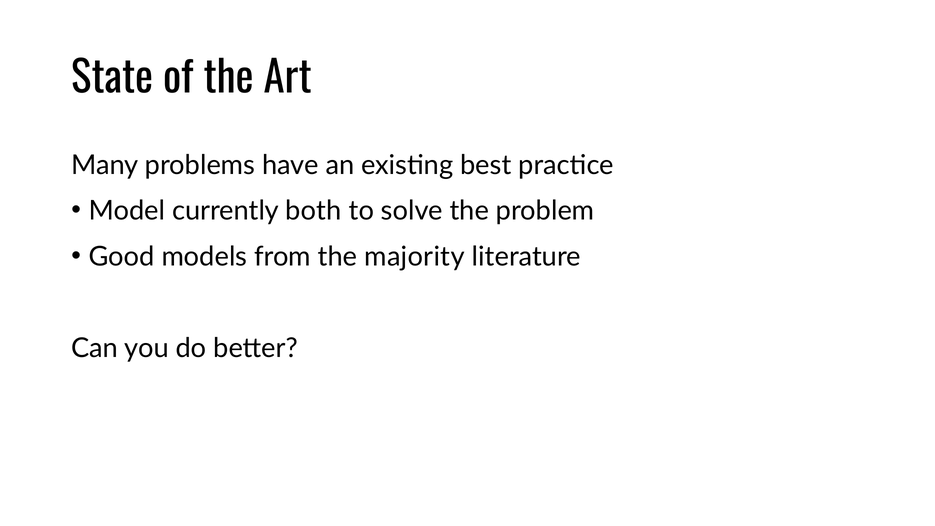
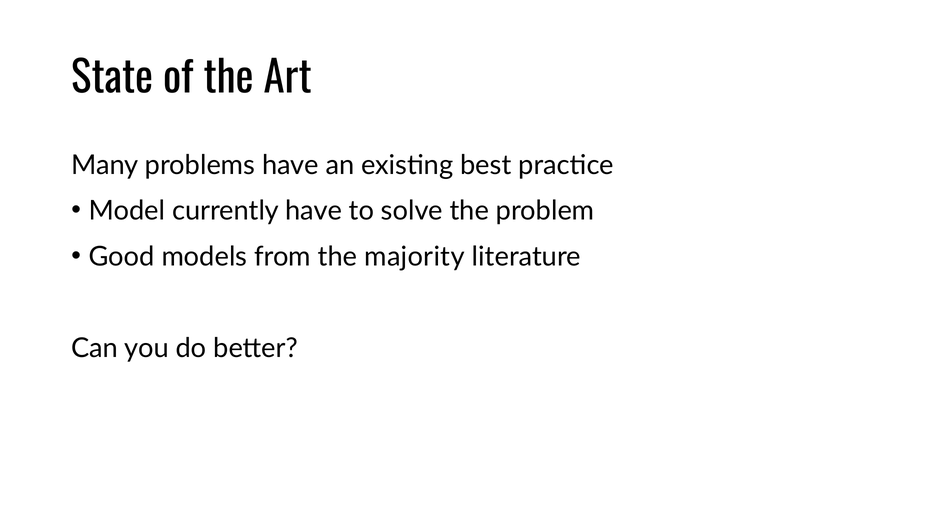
currently both: both -> have
